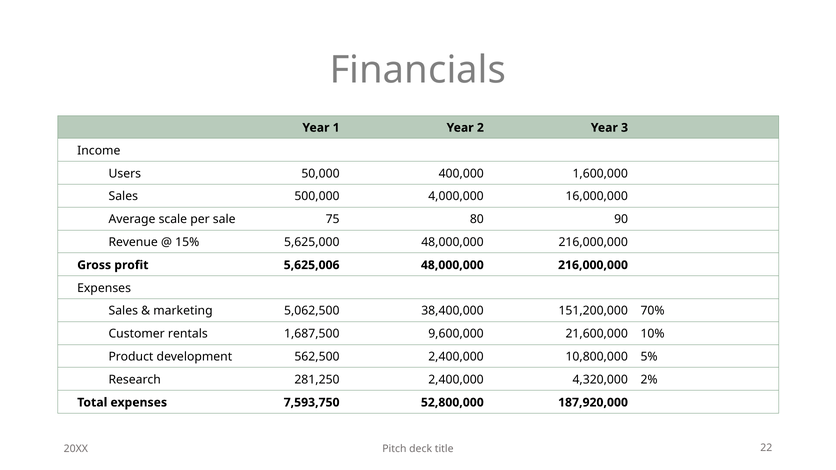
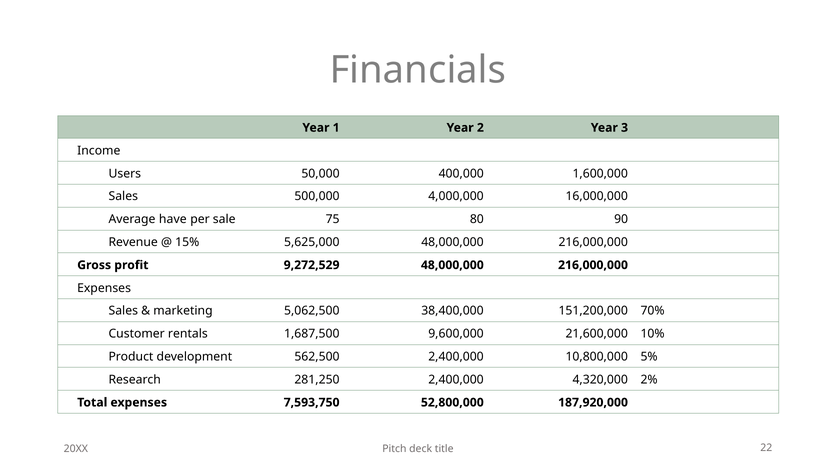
scale: scale -> have
5,625,006: 5,625,006 -> 9,272,529
